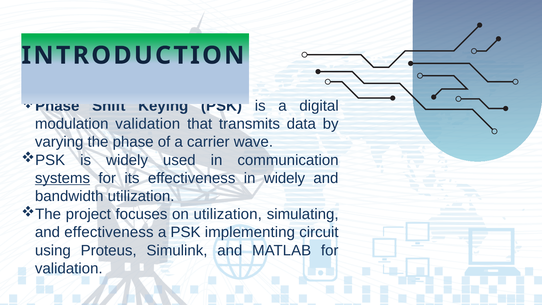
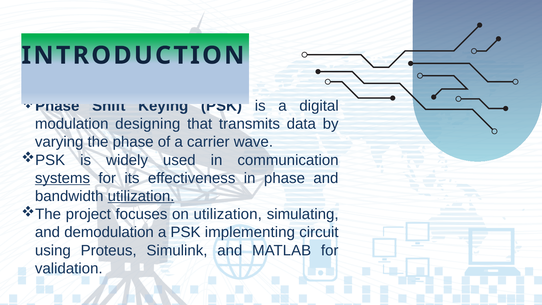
modulation validation: validation -> designing
in widely: widely -> phase
utilization at (141, 196) underline: none -> present
and effectiveness: effectiveness -> demodulation
